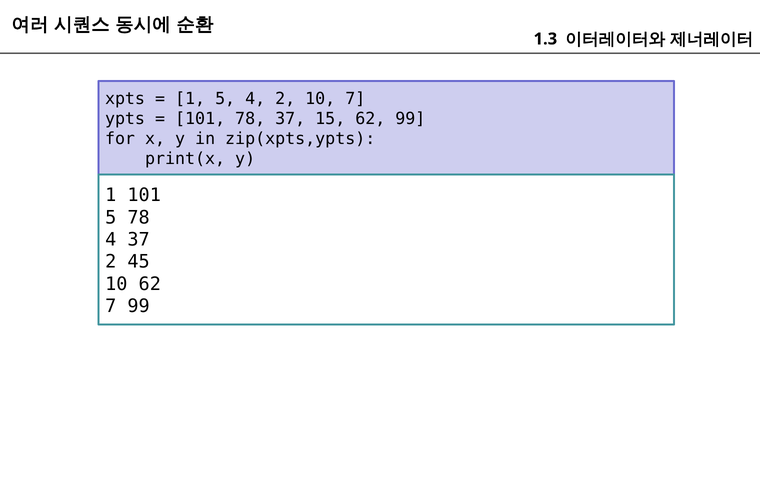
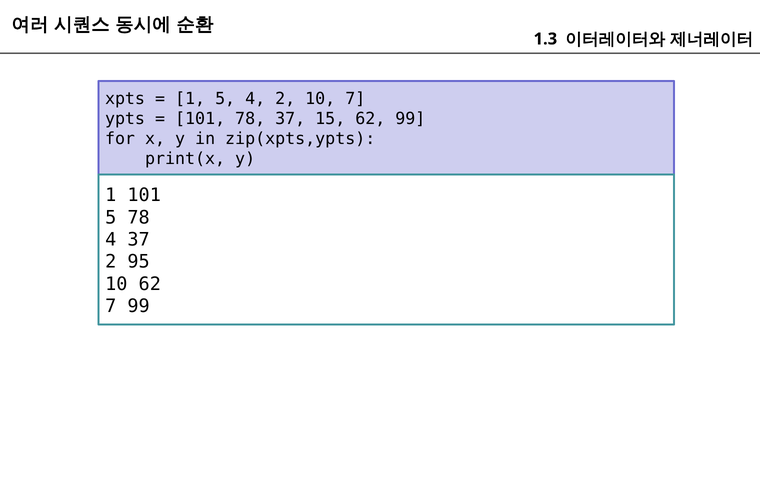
45: 45 -> 95
